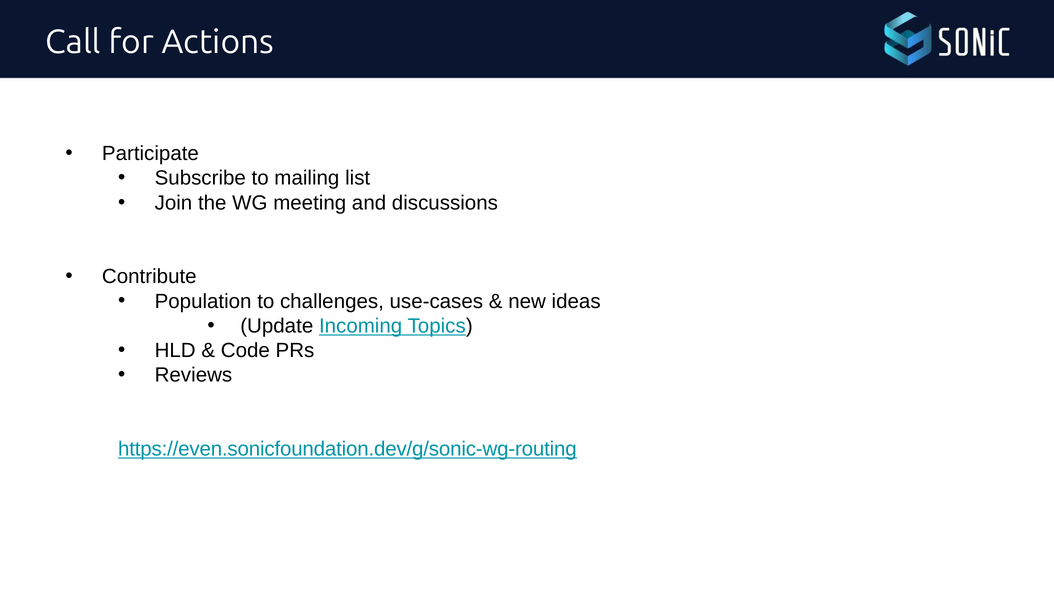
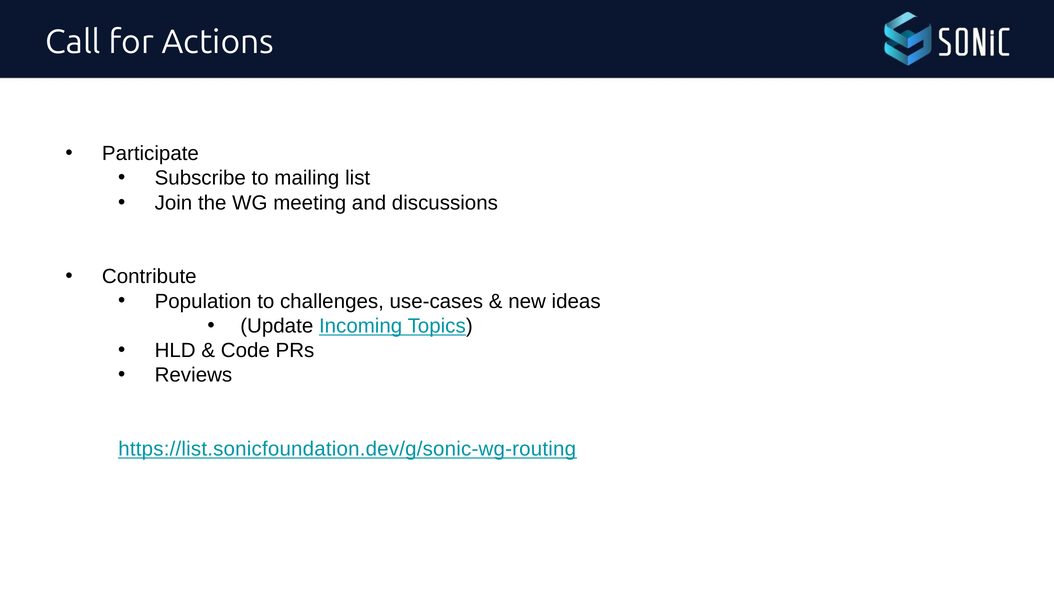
https://even.sonicfoundation.dev/g/sonic-wg-routing: https://even.sonicfoundation.dev/g/sonic-wg-routing -> https://list.sonicfoundation.dev/g/sonic-wg-routing
